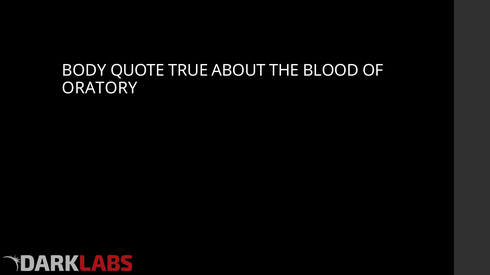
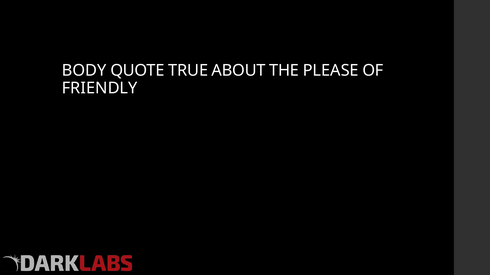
BLOOD: BLOOD -> PLEASE
ORATORY: ORATORY -> FRIENDLY
